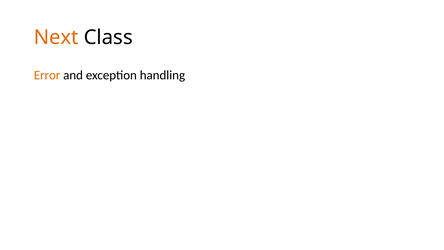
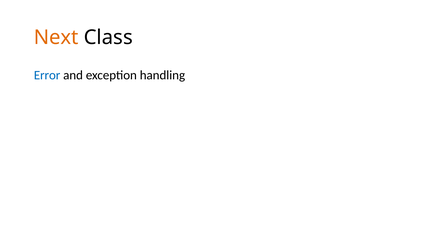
Error colour: orange -> blue
